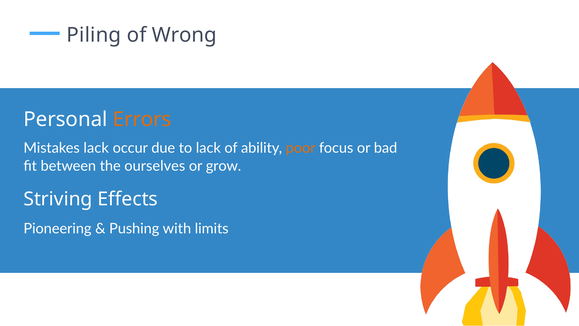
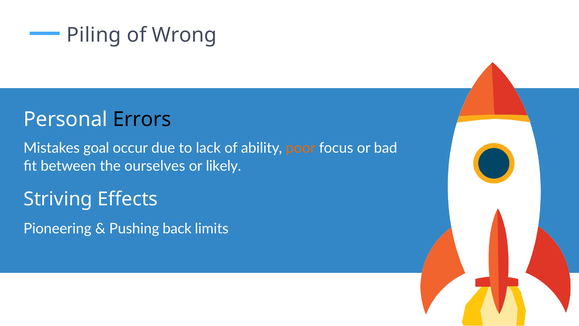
Errors colour: orange -> black
Mistakes lack: lack -> goal
grow: grow -> likely
with: with -> back
